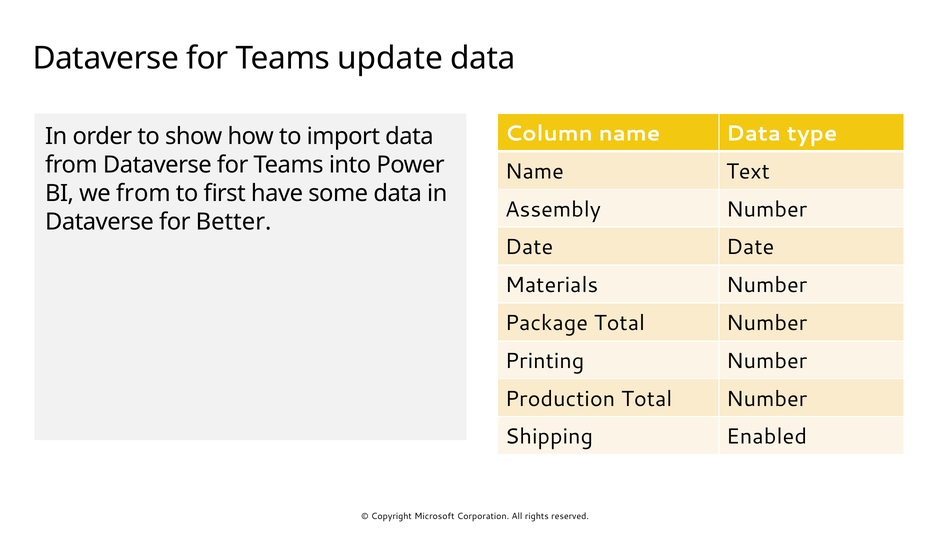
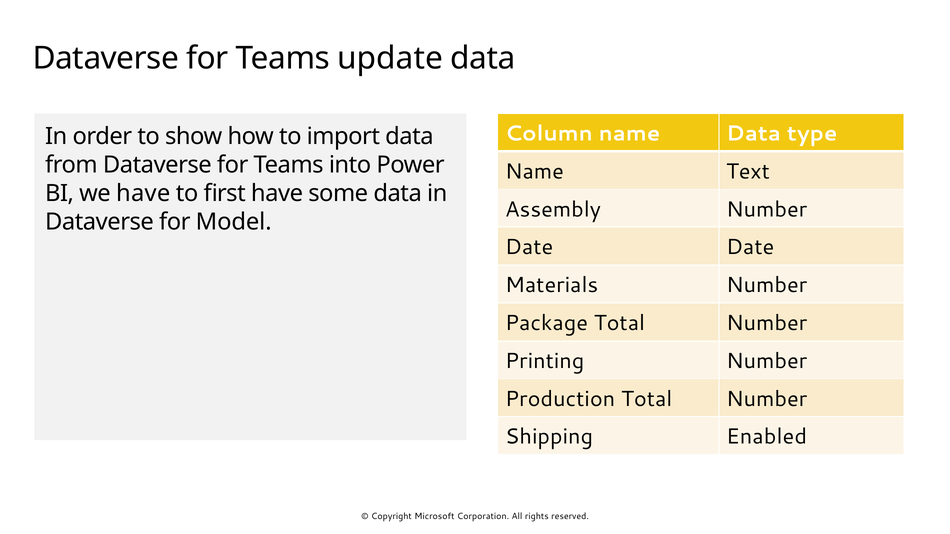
we from: from -> have
Better: Better -> Model
